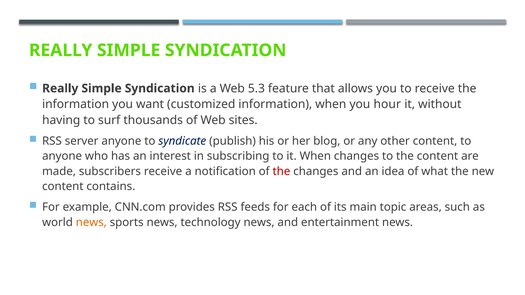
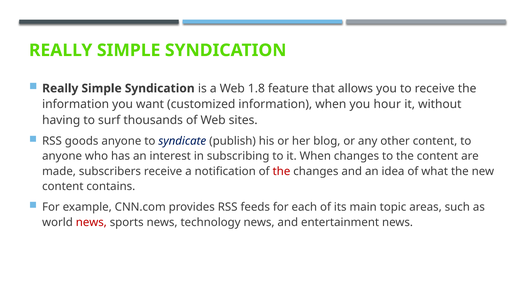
5.3: 5.3 -> 1.8
server: server -> goods
news at (91, 223) colour: orange -> red
